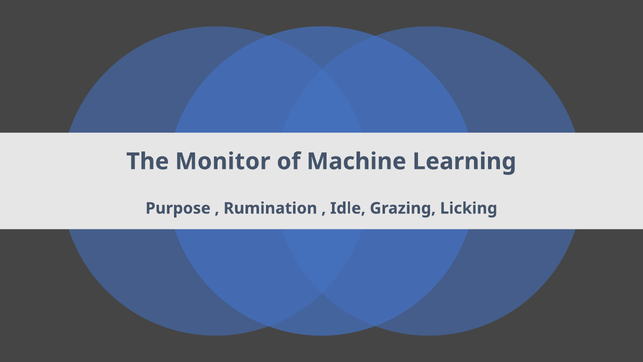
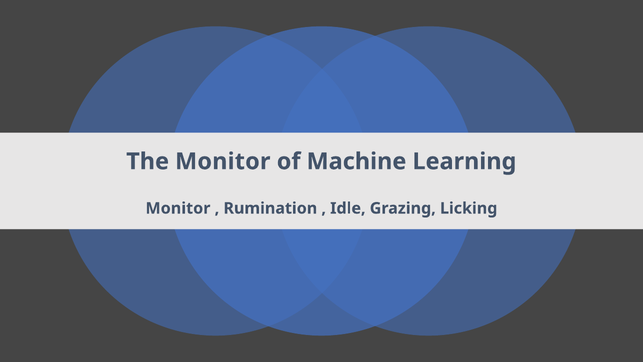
Purpose at (178, 208): Purpose -> Monitor
